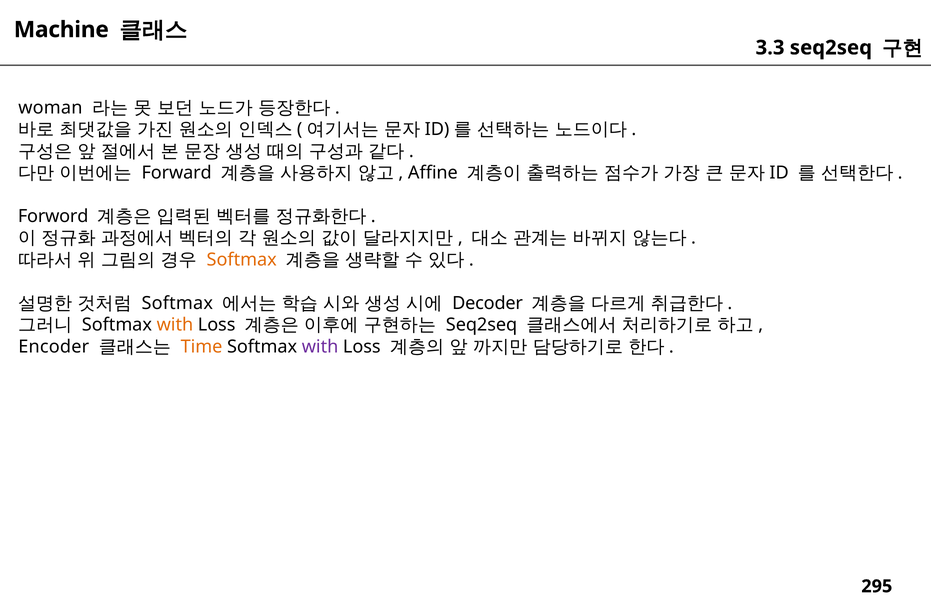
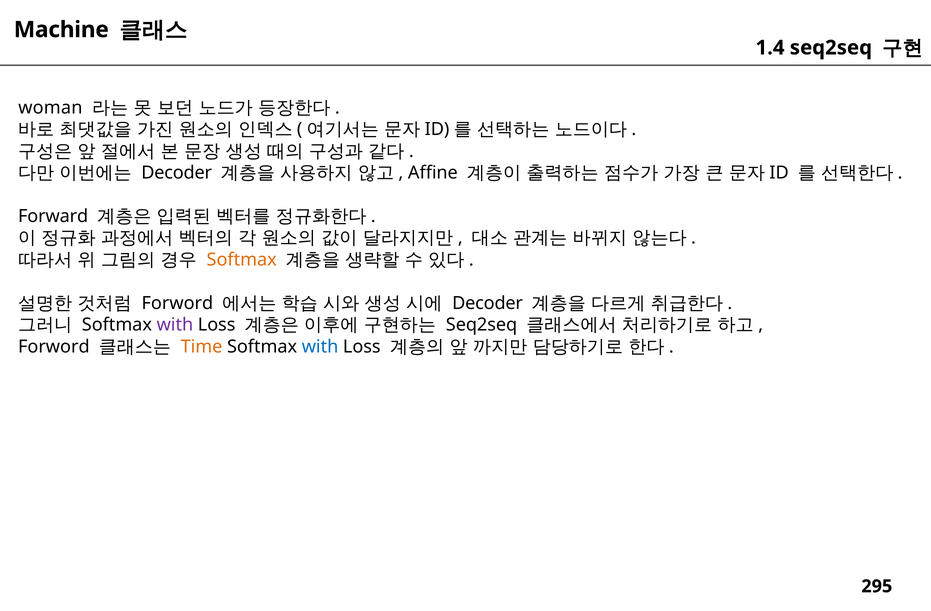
3.3: 3.3 -> 1.4
Forward at (177, 173): Forward -> Decoder
Forword: Forword -> Forward
Softmax at (177, 303): Softmax -> Forword
with at (175, 325) colour: orange -> purple
Encoder at (54, 347): Encoder -> Forword
with at (320, 347) colour: purple -> blue
